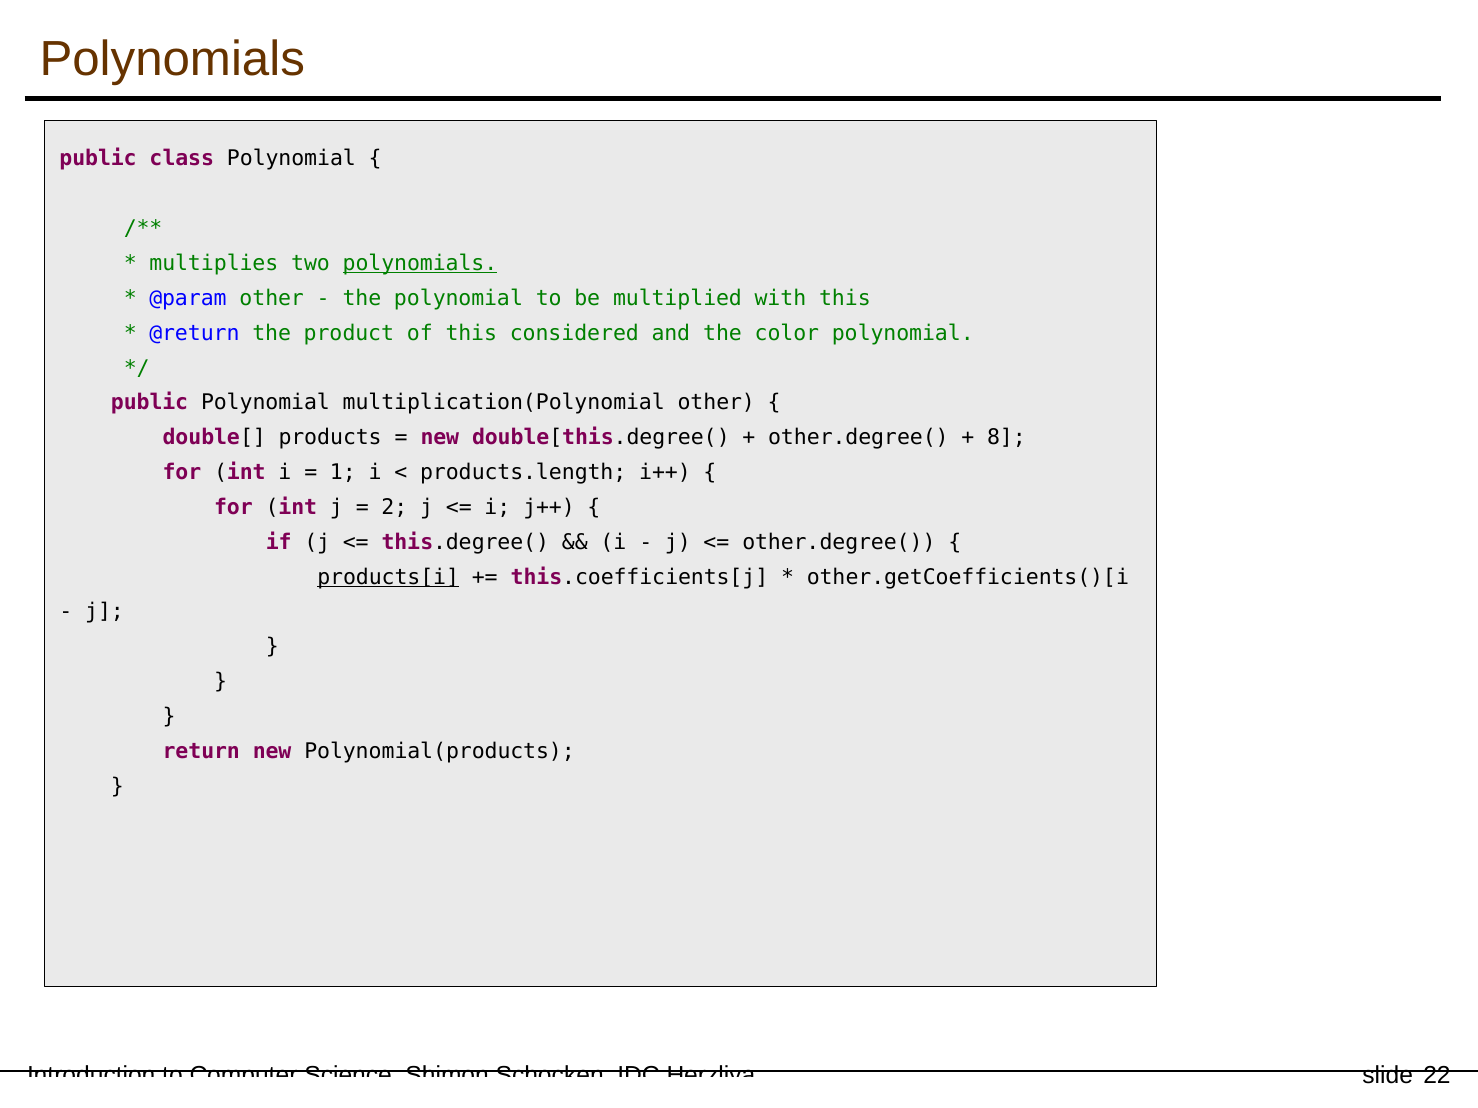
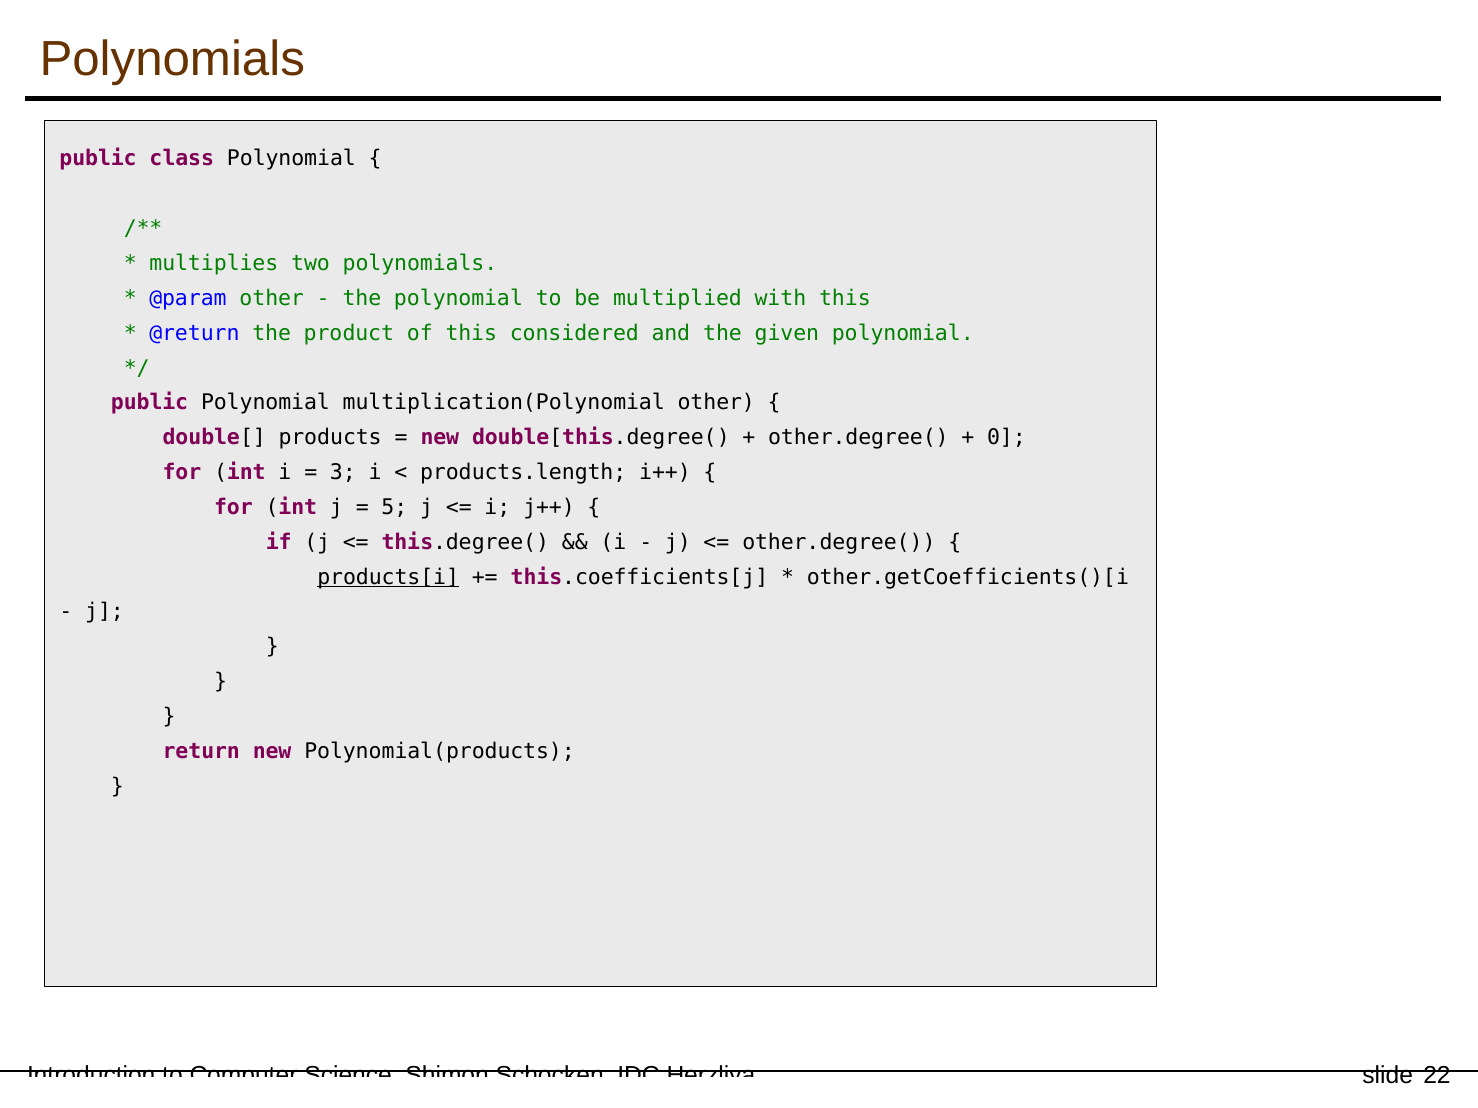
polynomials at (420, 264) underline: present -> none
color: color -> given
8: 8 -> 0
1: 1 -> 3
2: 2 -> 5
